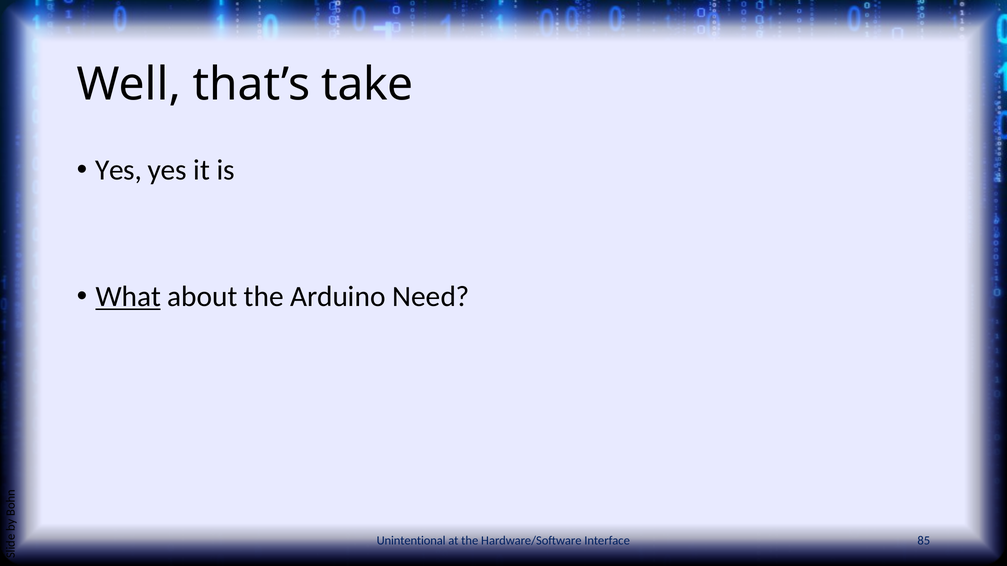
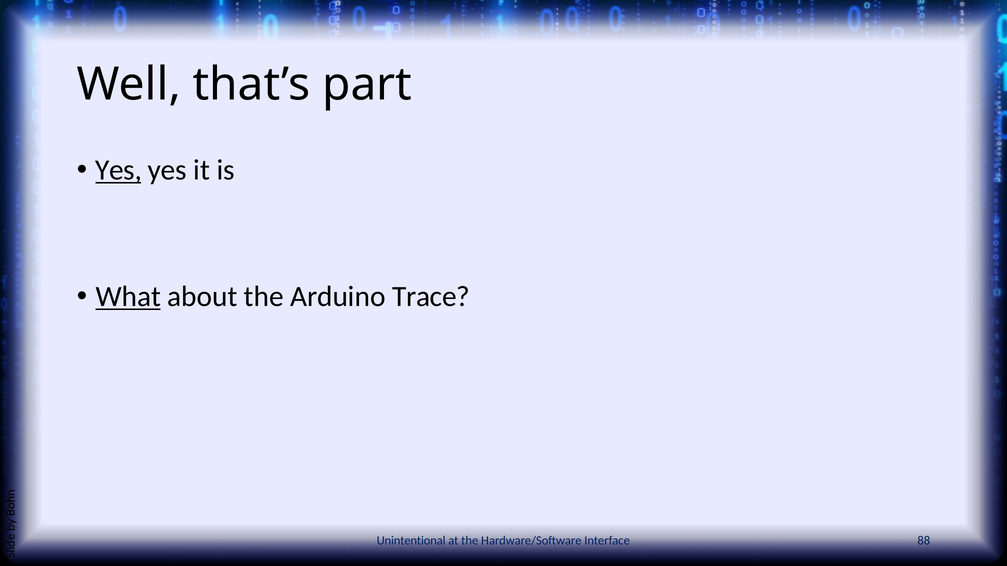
take: take -> part
Yes at (119, 170) underline: none -> present
Need: Need -> Trace
85: 85 -> 88
